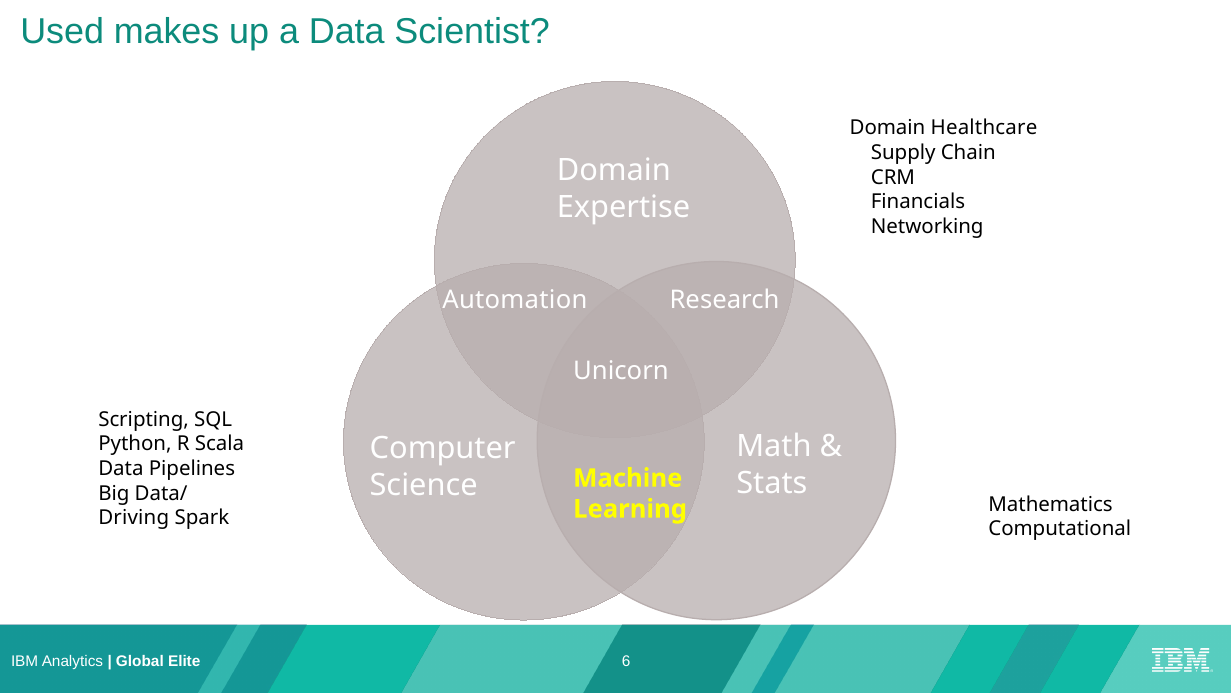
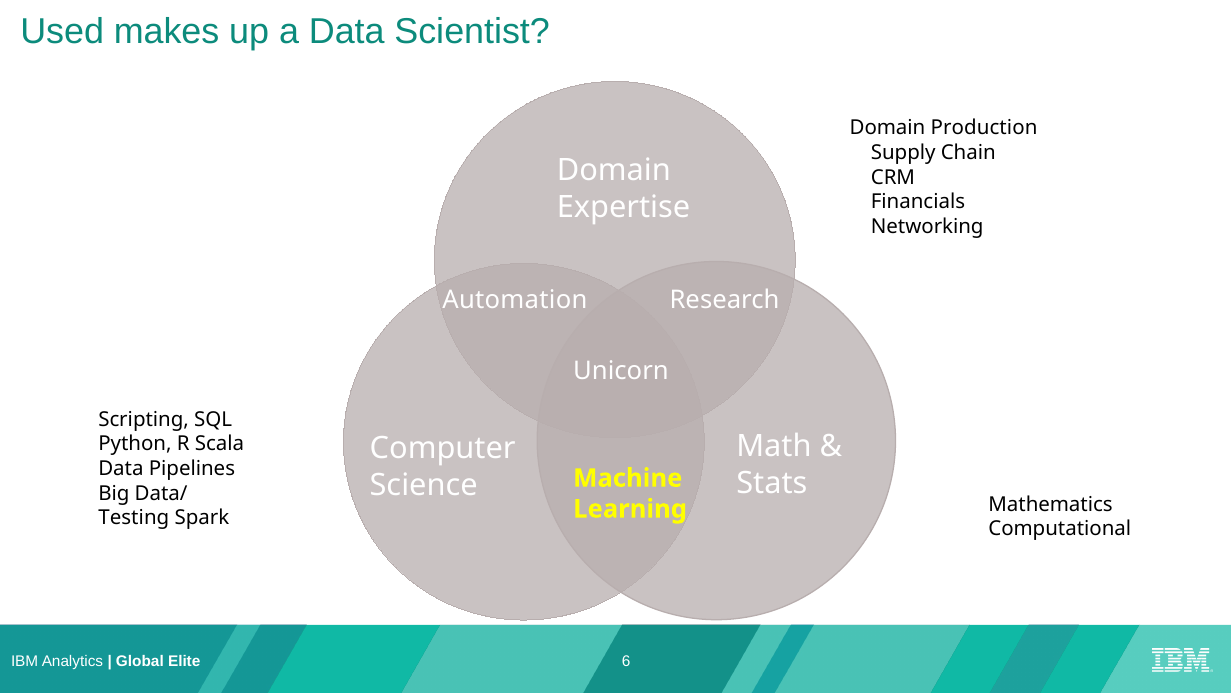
Healthcare: Healthcare -> Production
Driving: Driving -> Testing
